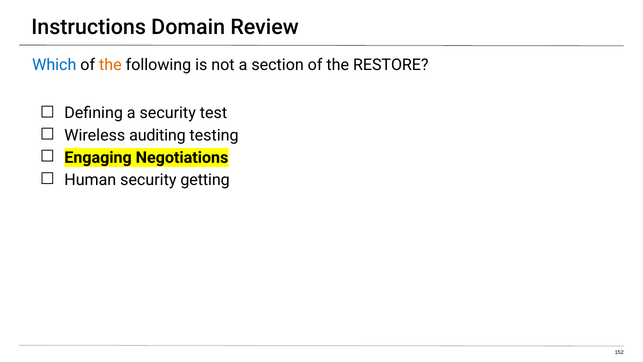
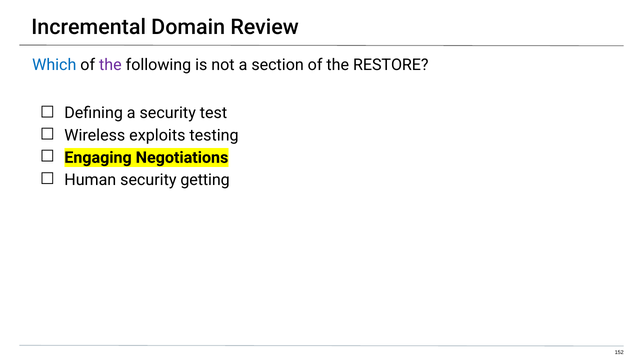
Instructions: Instructions -> Incremental
the at (110, 65) colour: orange -> purple
auditing: auditing -> exploits
